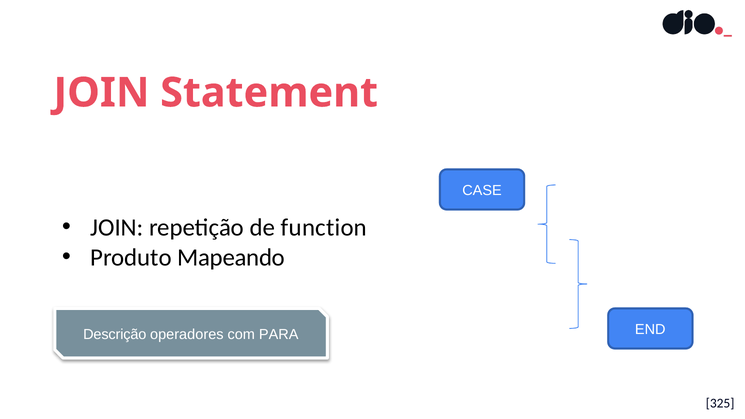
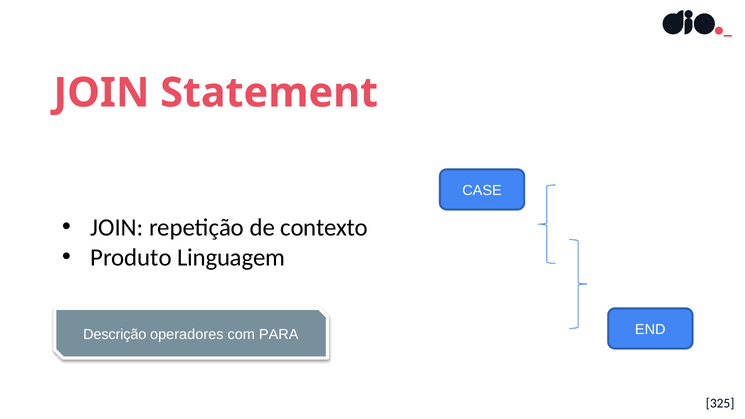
function: function -> contexto
Mapeando: Mapeando -> Linguagem
